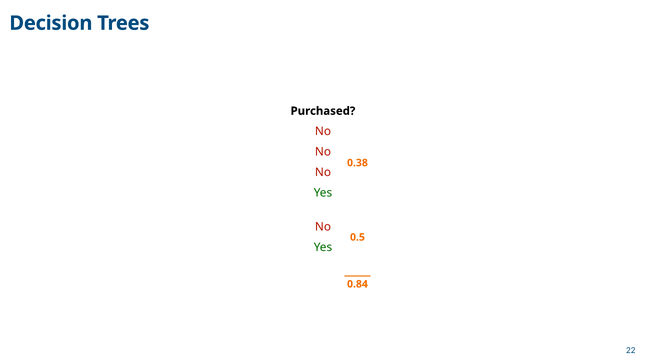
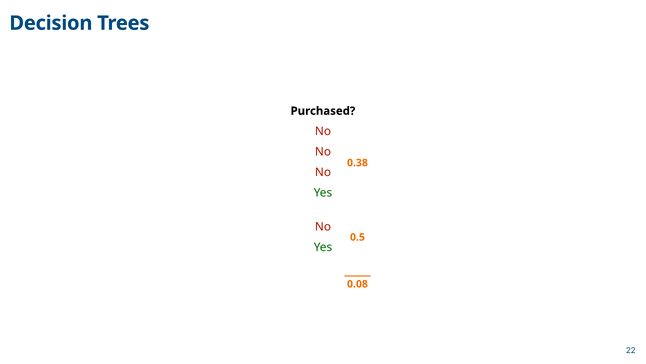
0.84: 0.84 -> 0.08
